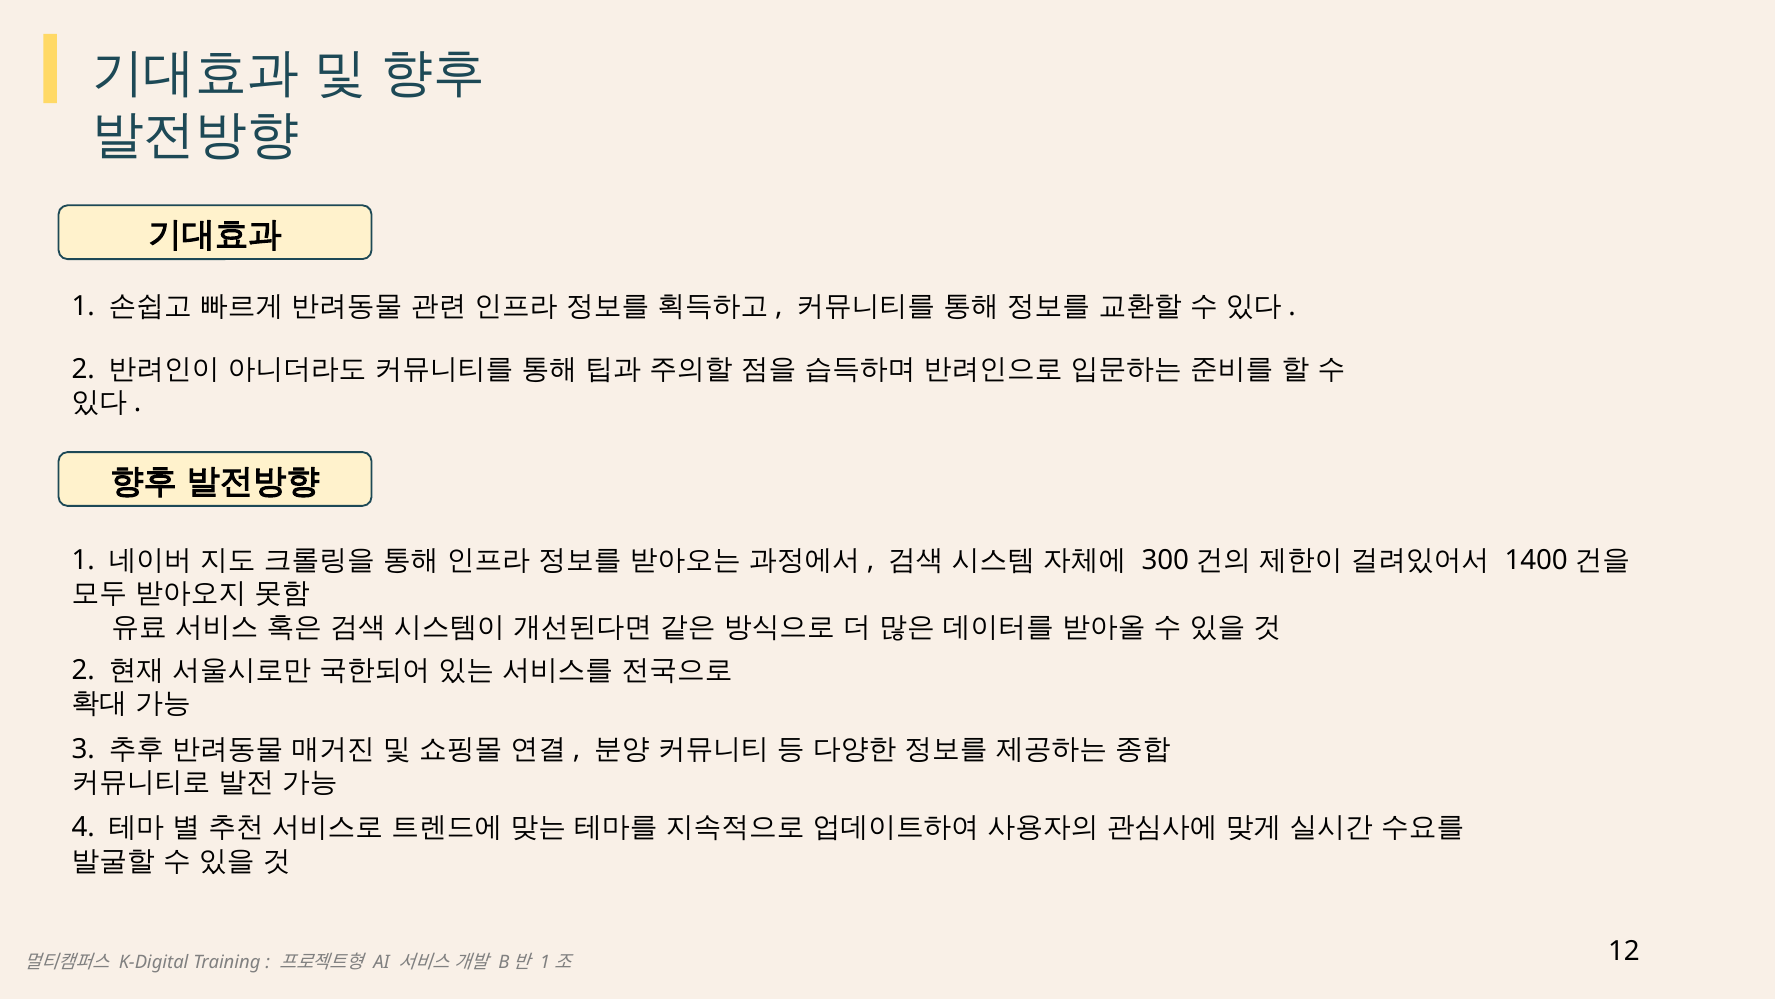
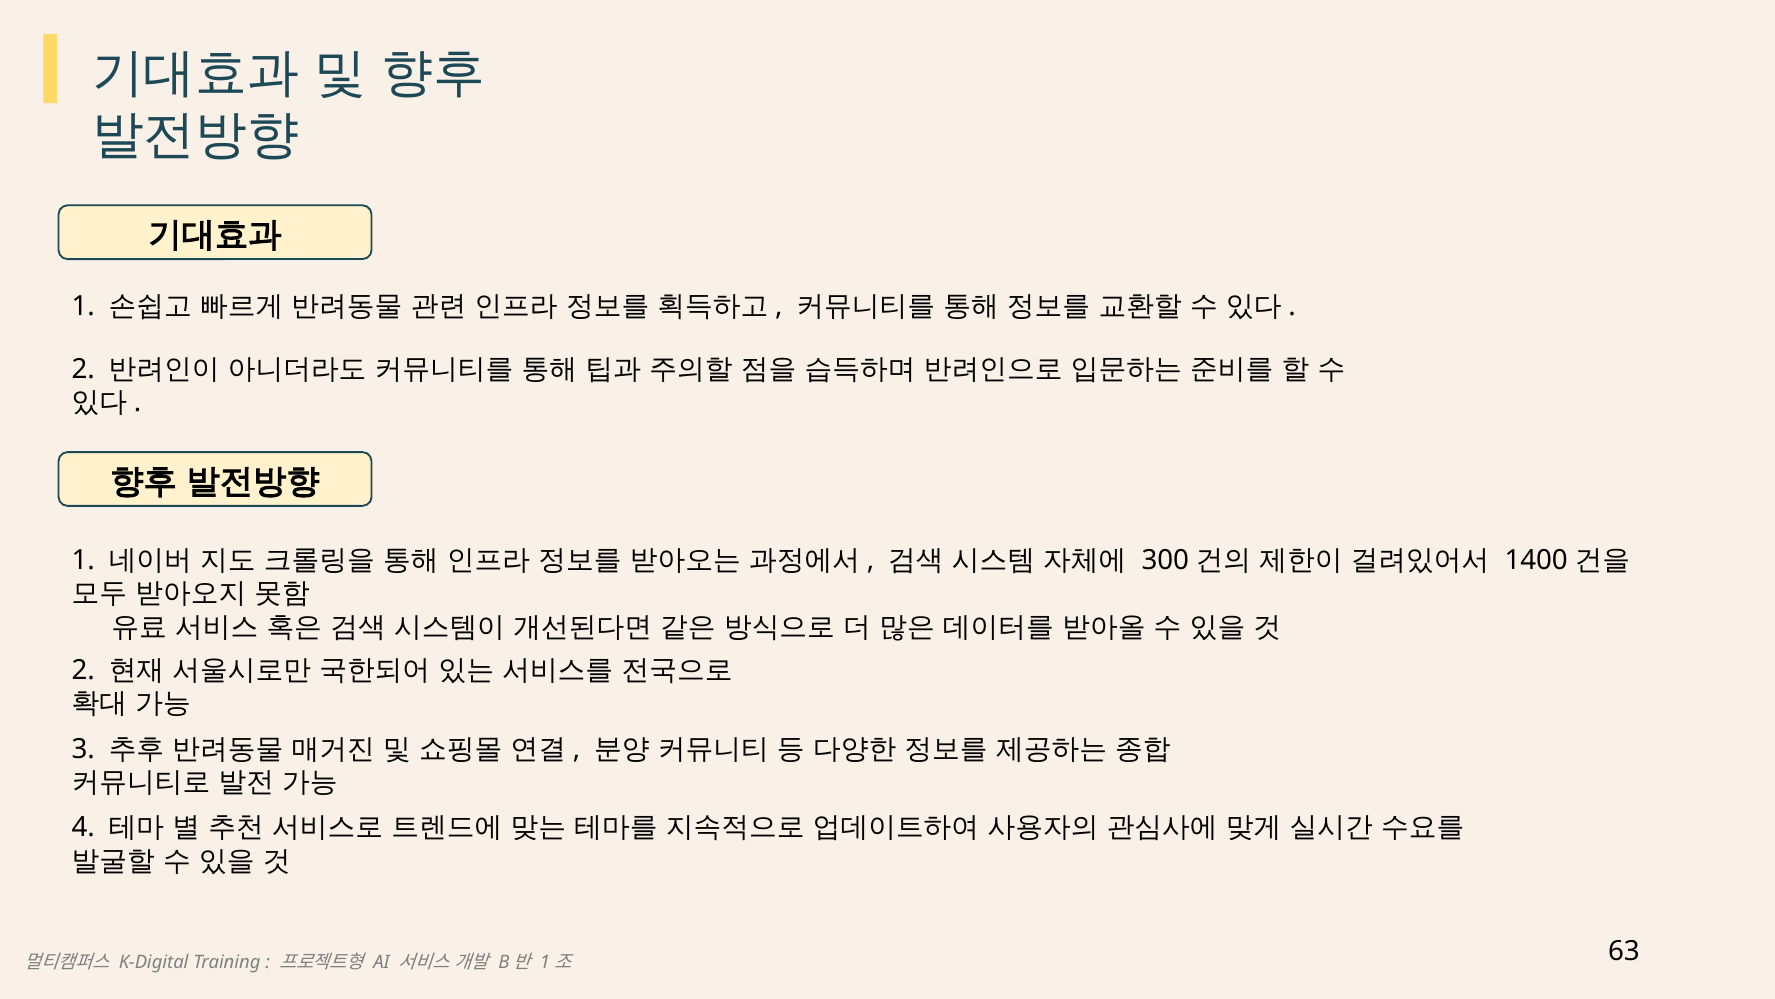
12: 12 -> 63
